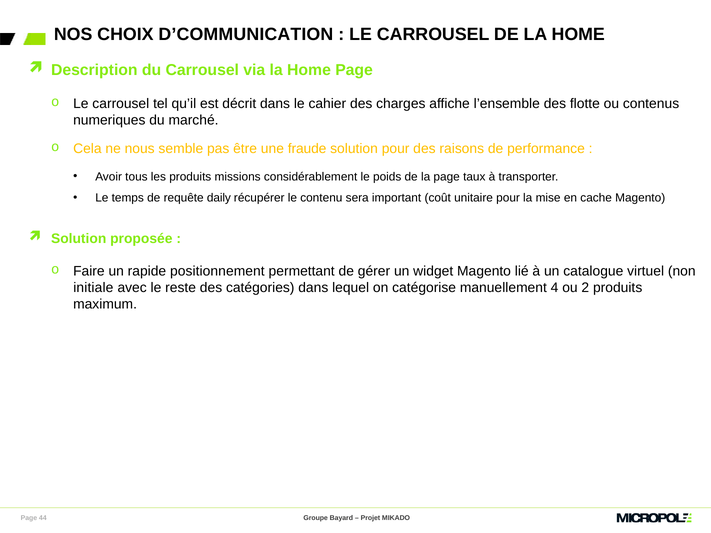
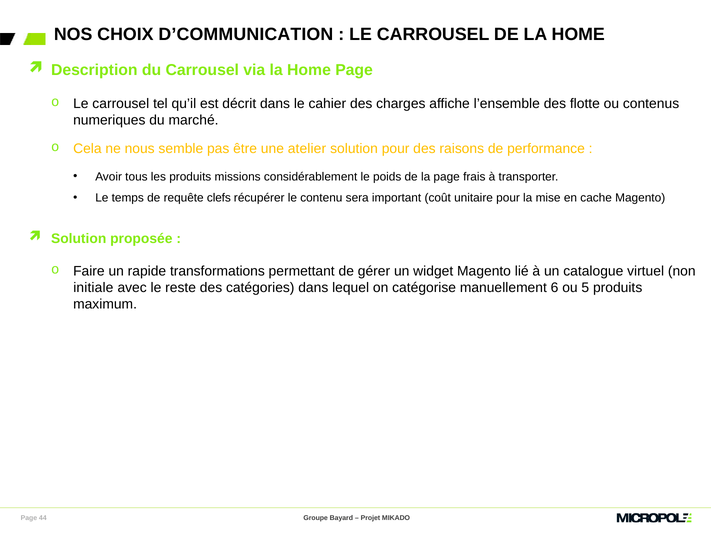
fraude: fraude -> atelier
taux: taux -> frais
daily: daily -> clefs
positionnement: positionnement -> transformations
4: 4 -> 6
2: 2 -> 5
